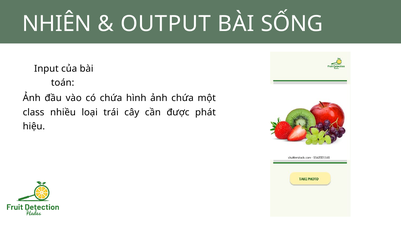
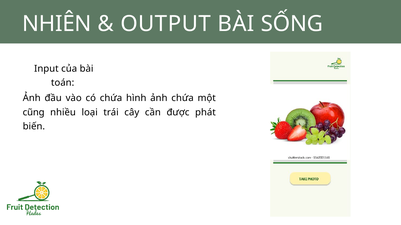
class: class -> cũng
hiệu: hiệu -> biến
